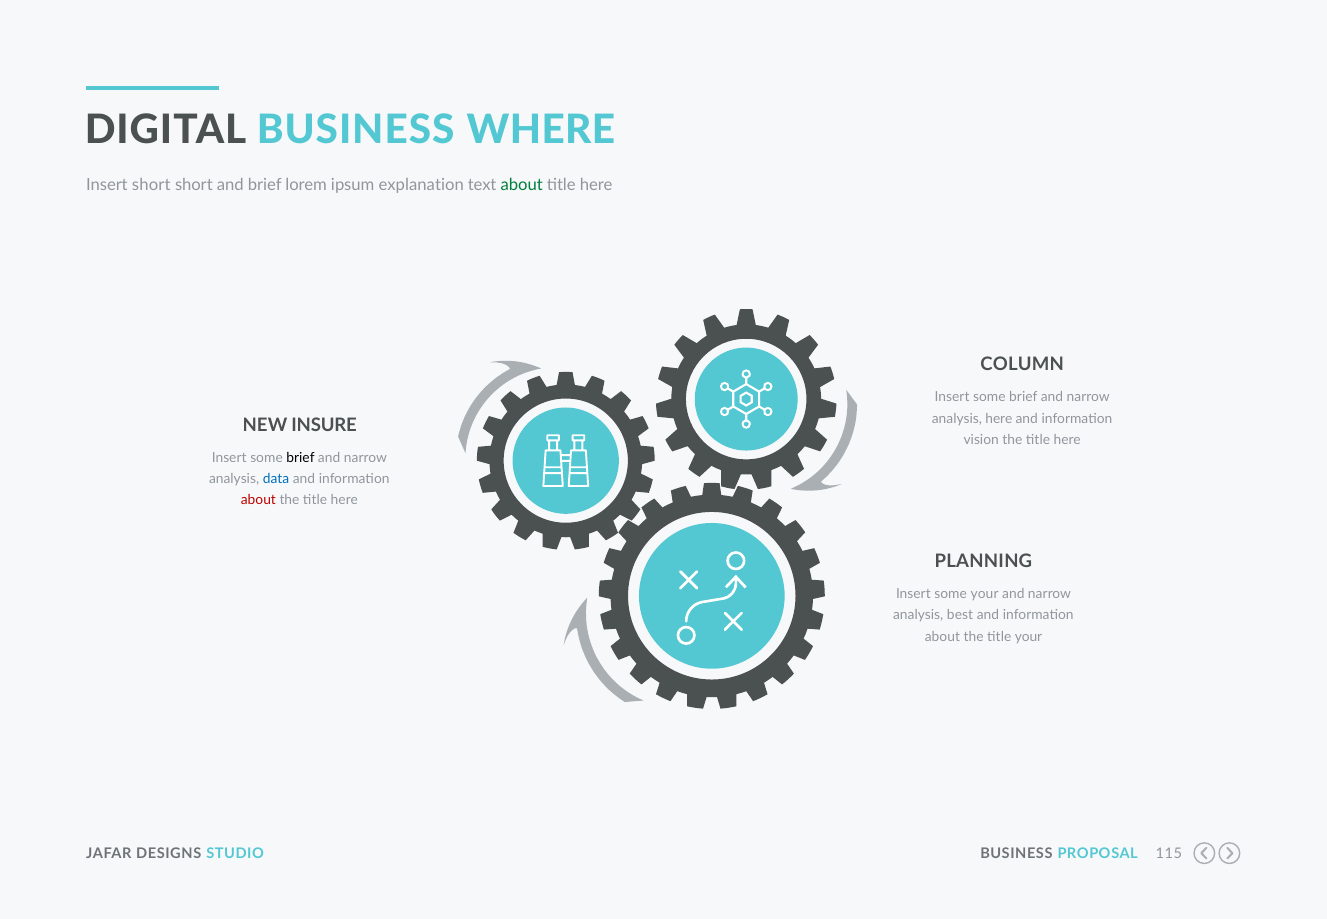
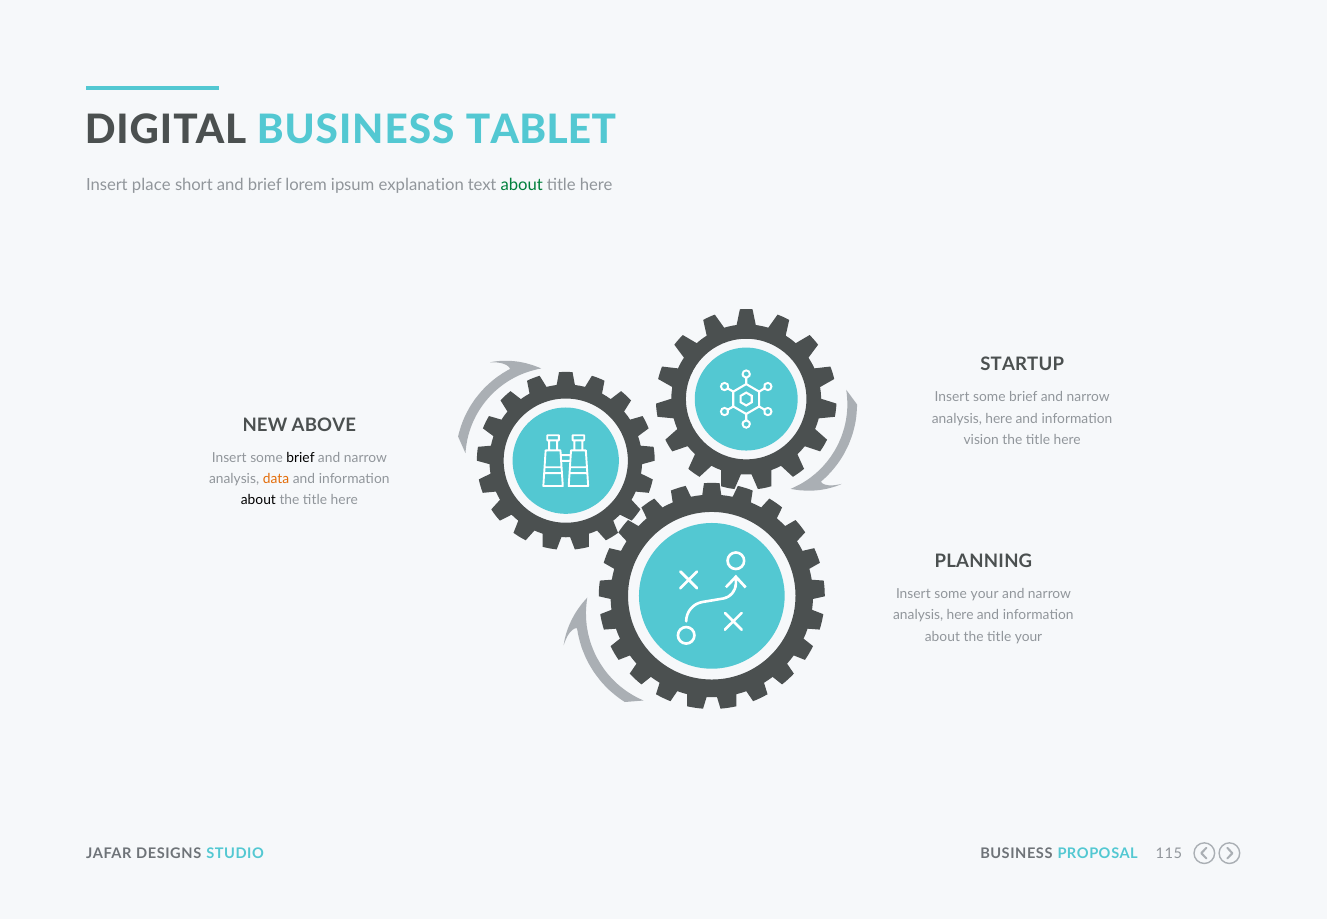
WHERE: WHERE -> TABLET
Insert short: short -> place
COLUMN: COLUMN -> STARTUP
INSURE: INSURE -> ABOVE
data colour: blue -> orange
about at (258, 500) colour: red -> black
best at (960, 615): best -> here
